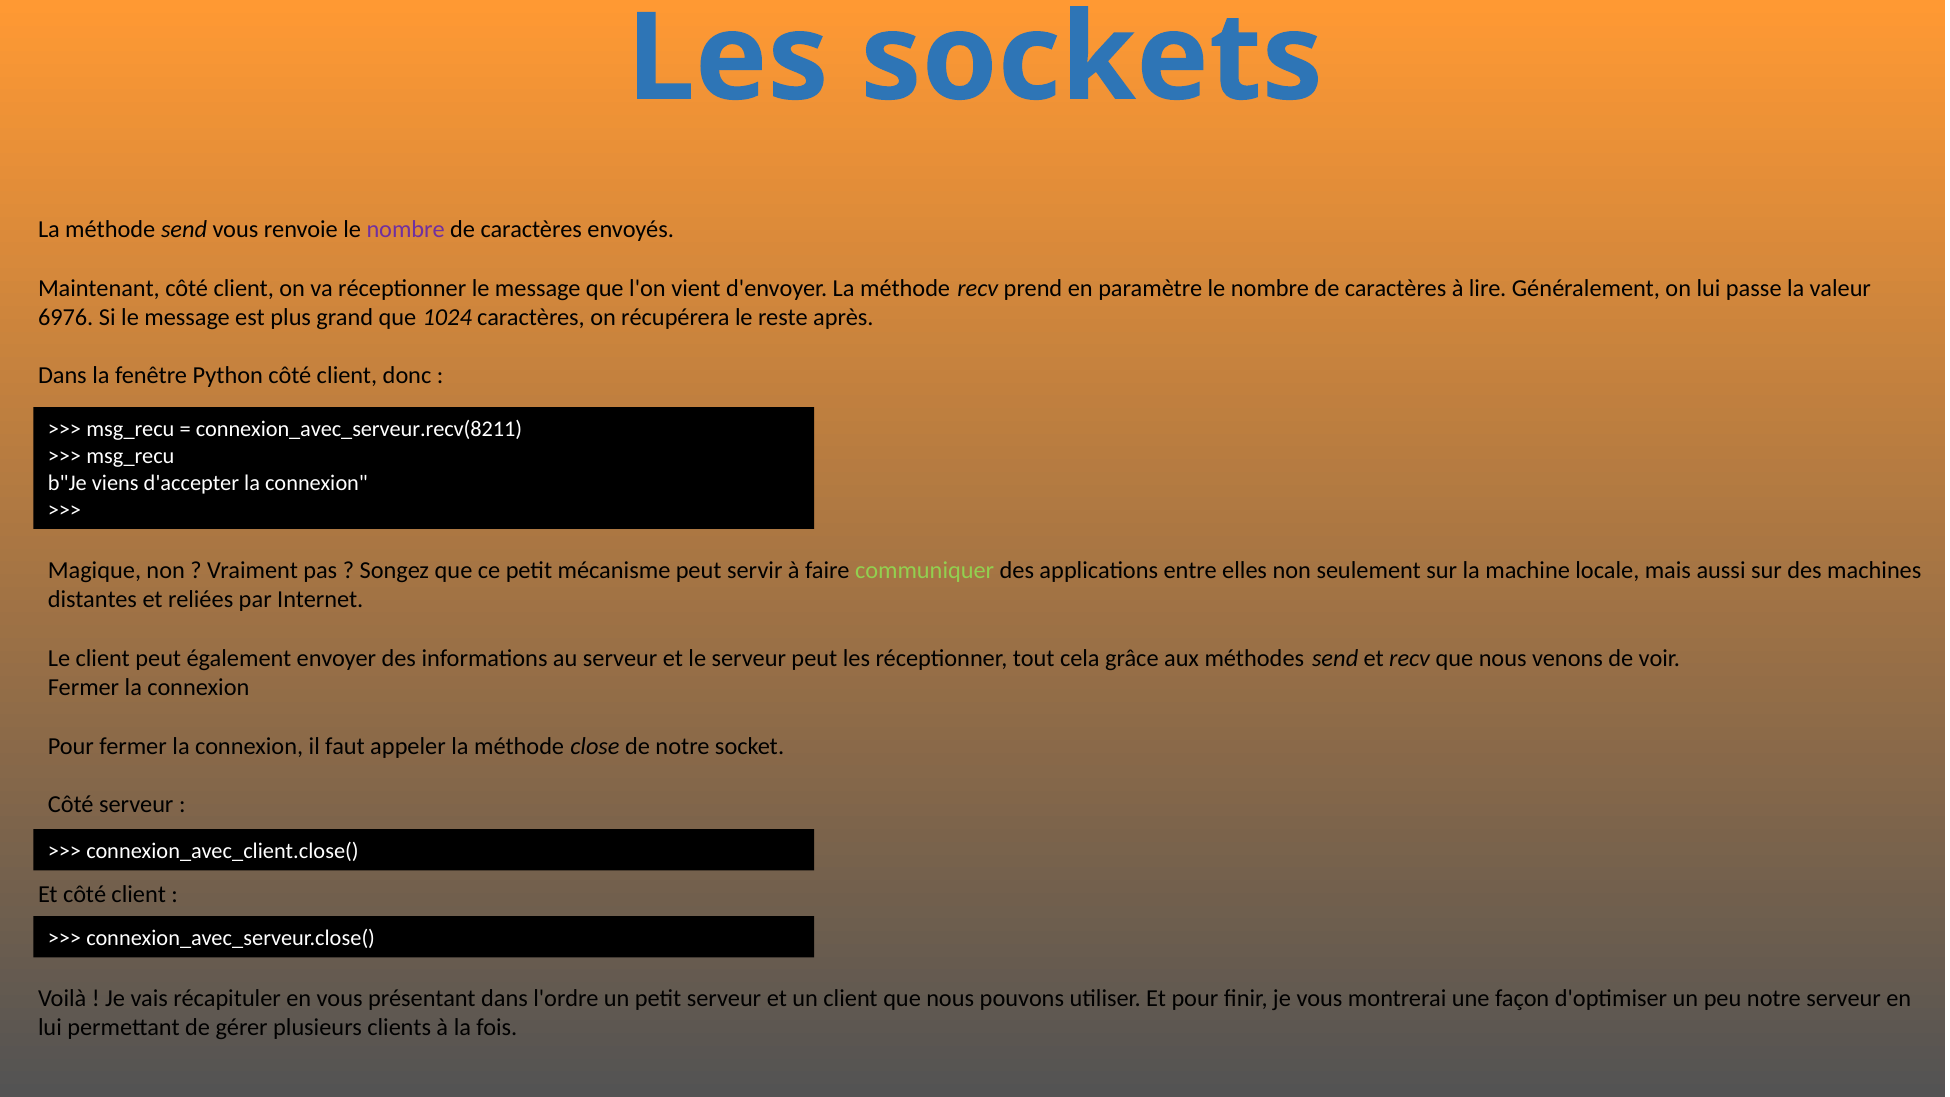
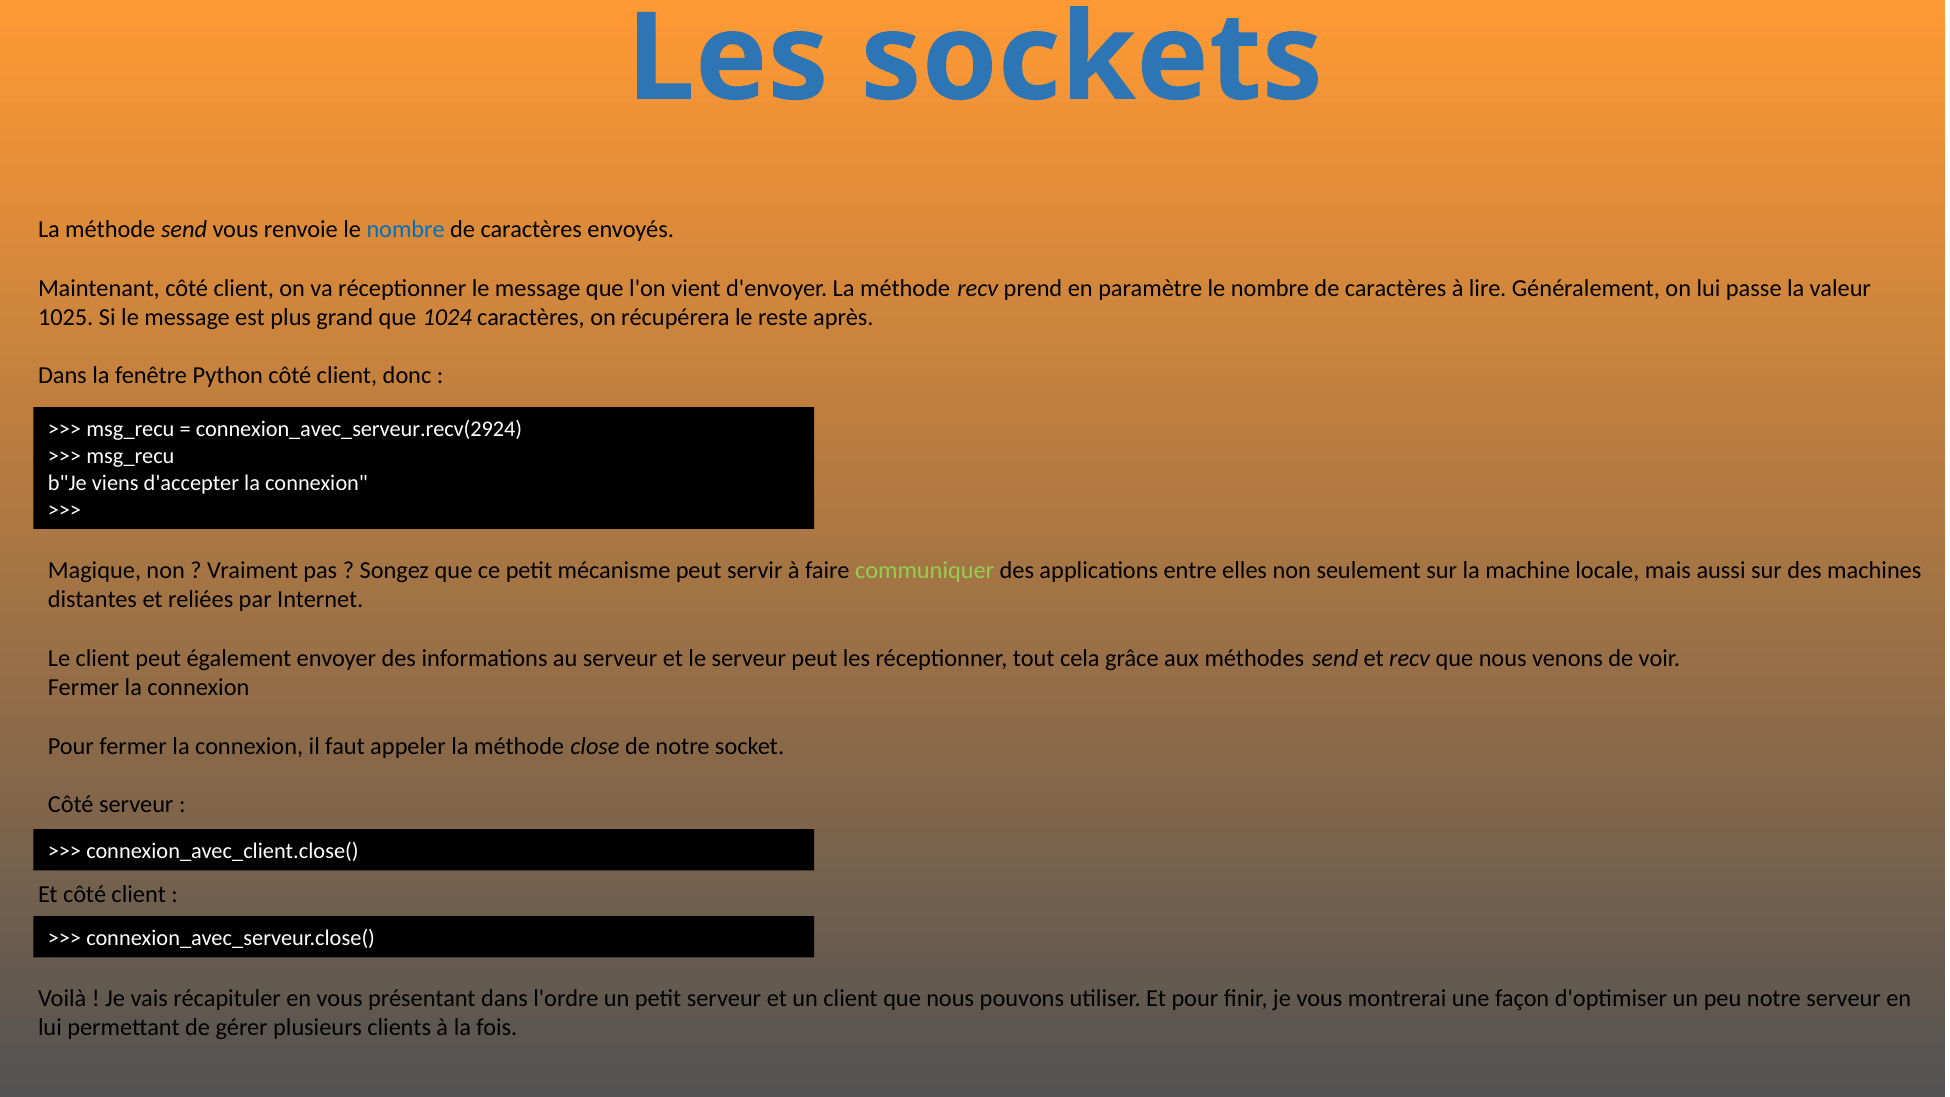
nombre at (406, 230) colour: purple -> blue
6976: 6976 -> 1025
connexion_avec_serveur.recv(8211: connexion_avec_serveur.recv(8211 -> connexion_avec_serveur.recv(2924
